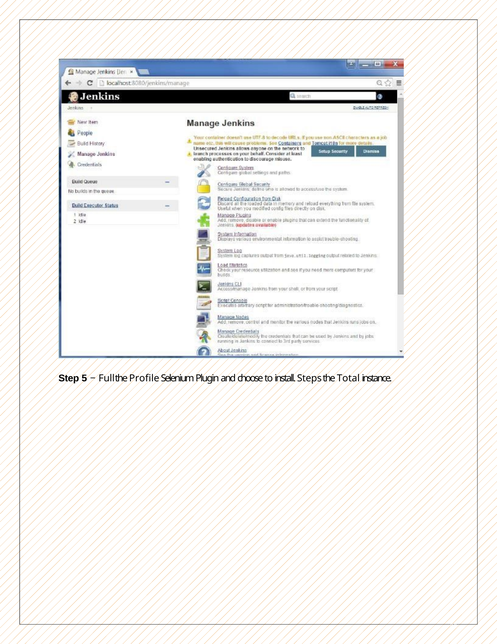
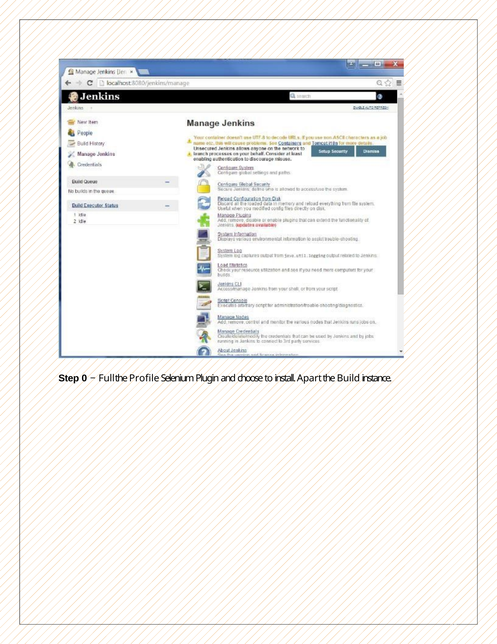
5: 5 -> 0
Steps: Steps -> Apart
Total: Total -> Build
